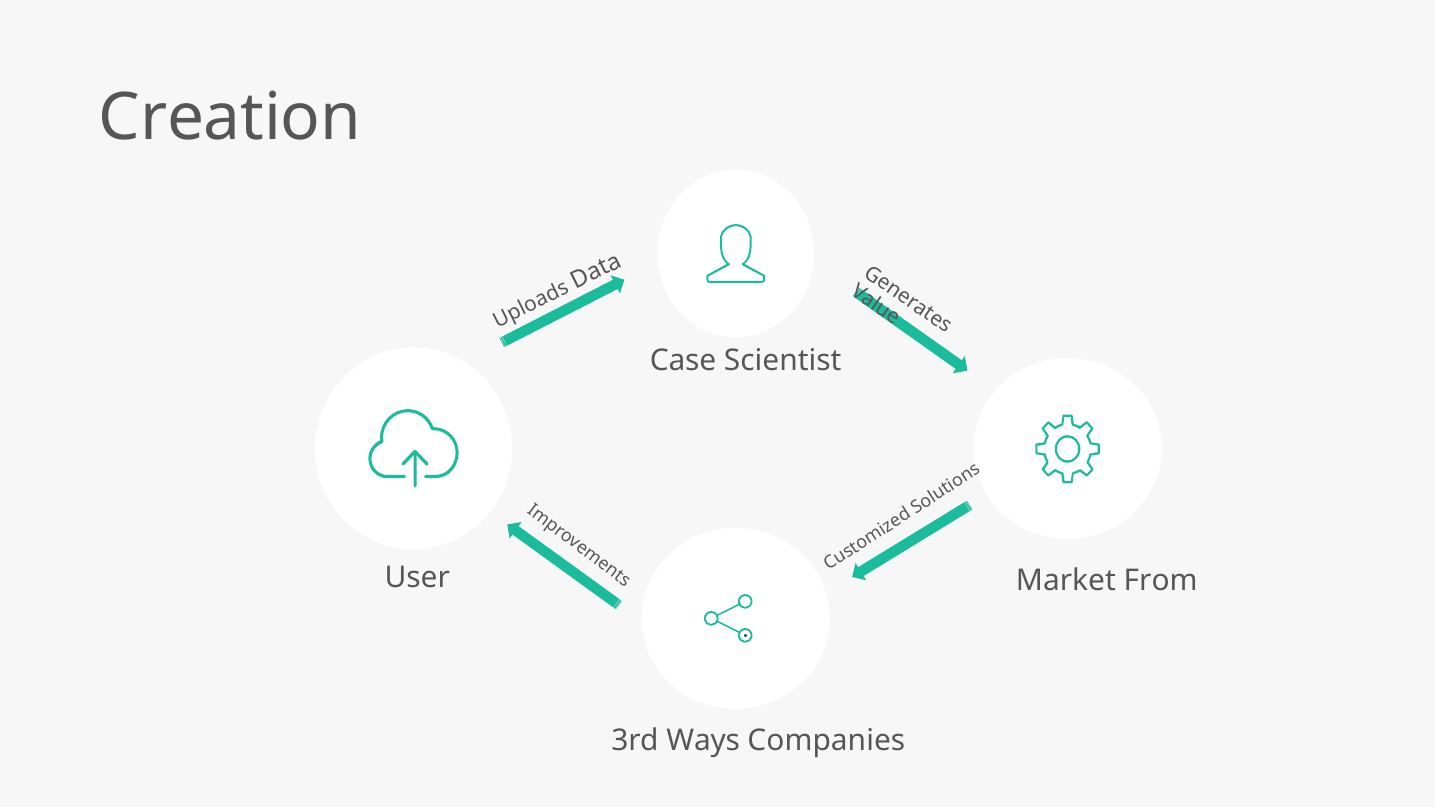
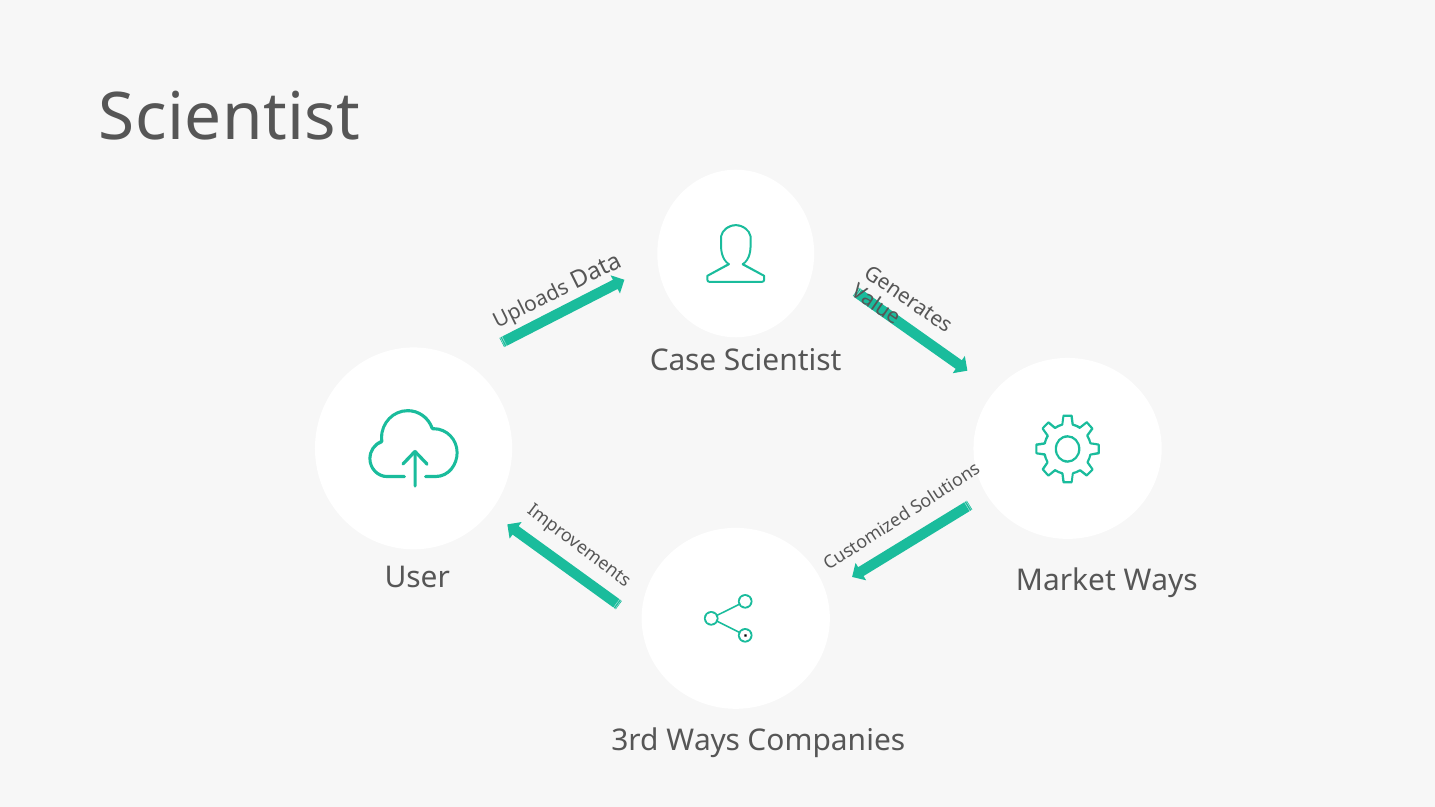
Creation at (230, 118): Creation -> Scientist
Market From: From -> Ways
